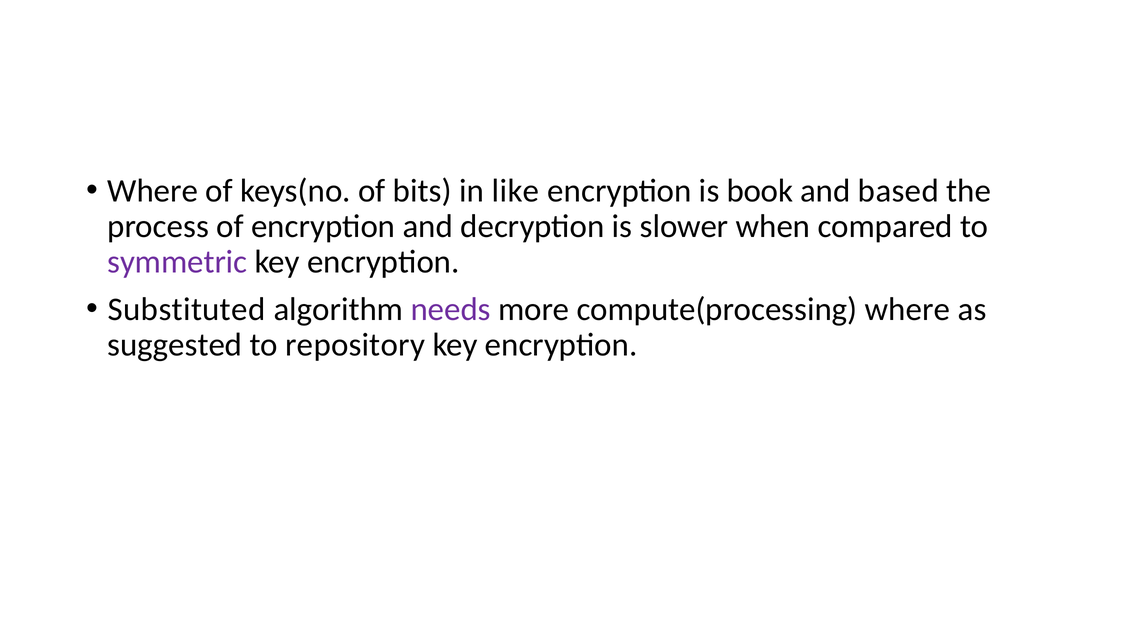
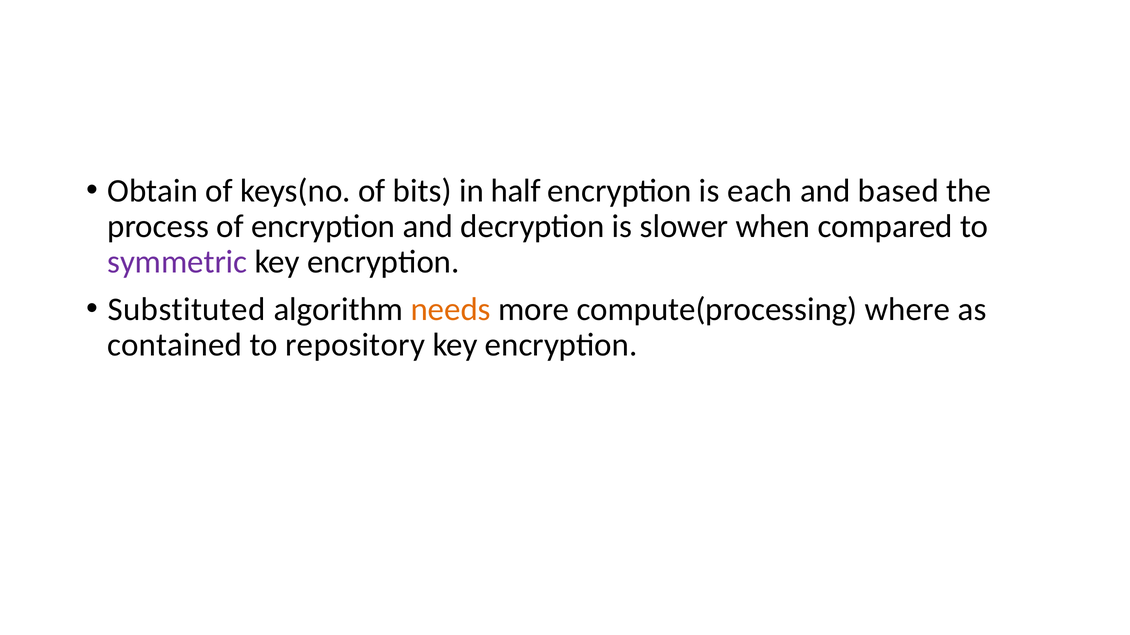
Where at (153, 191): Where -> Obtain
like: like -> half
book: book -> each
needs colour: purple -> orange
suggested: suggested -> contained
